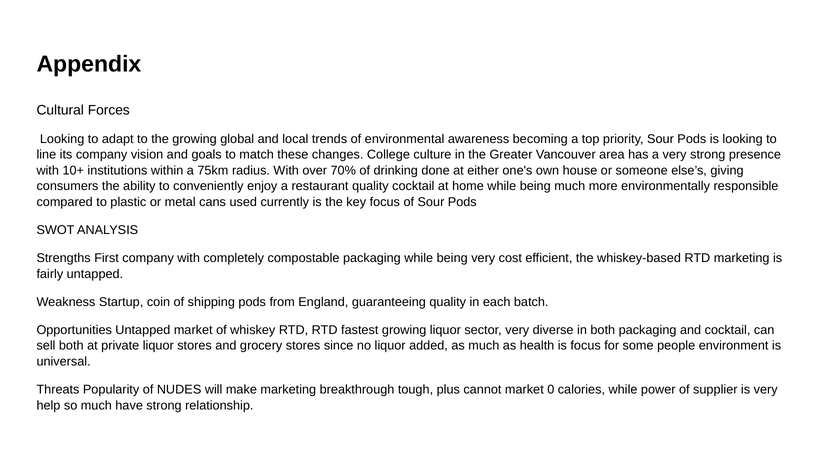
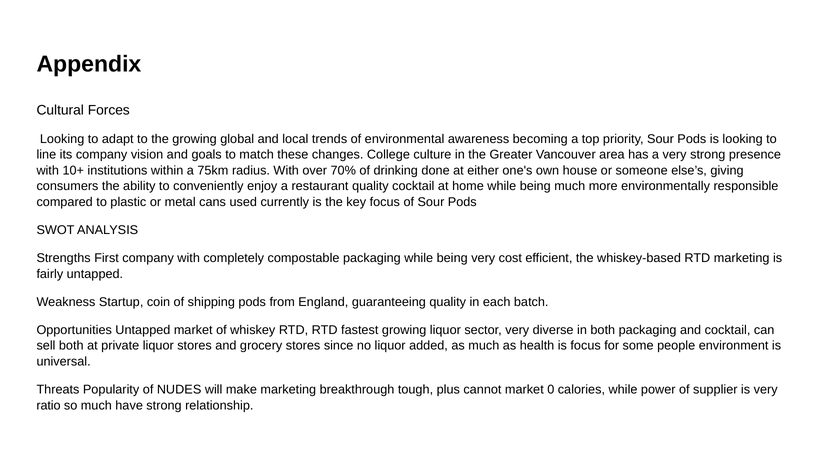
help: help -> ratio
